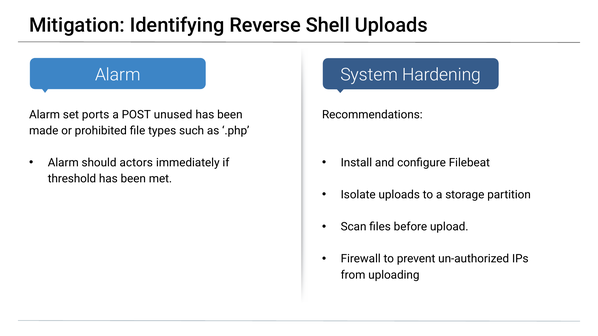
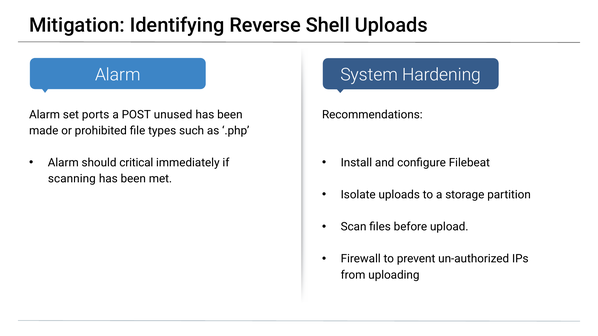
actors: actors -> critical
threshold: threshold -> scanning
